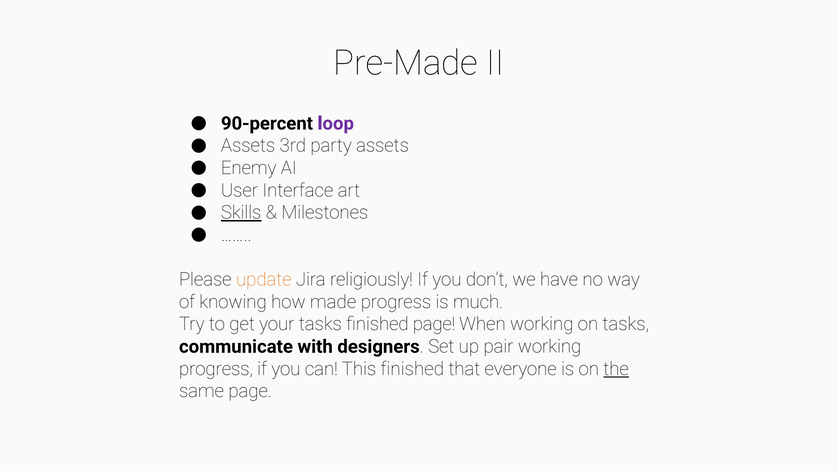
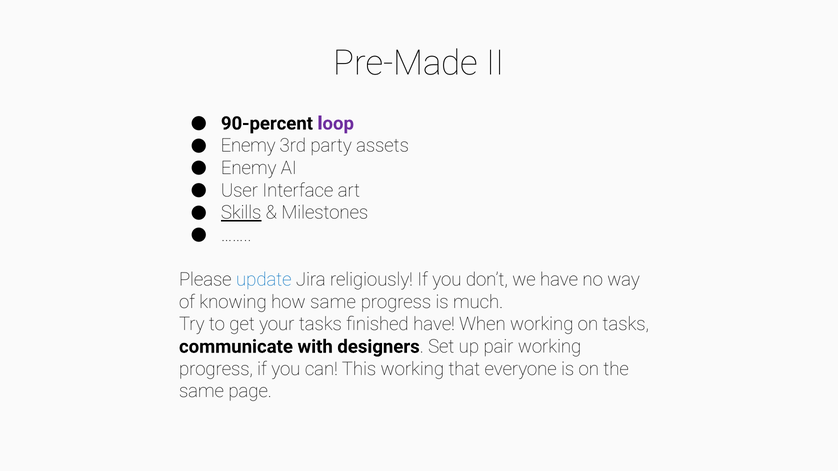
Assets at (248, 146): Assets -> Enemy
update colour: orange -> blue
how made: made -> same
finished page: page -> have
This finished: finished -> working
the underline: present -> none
